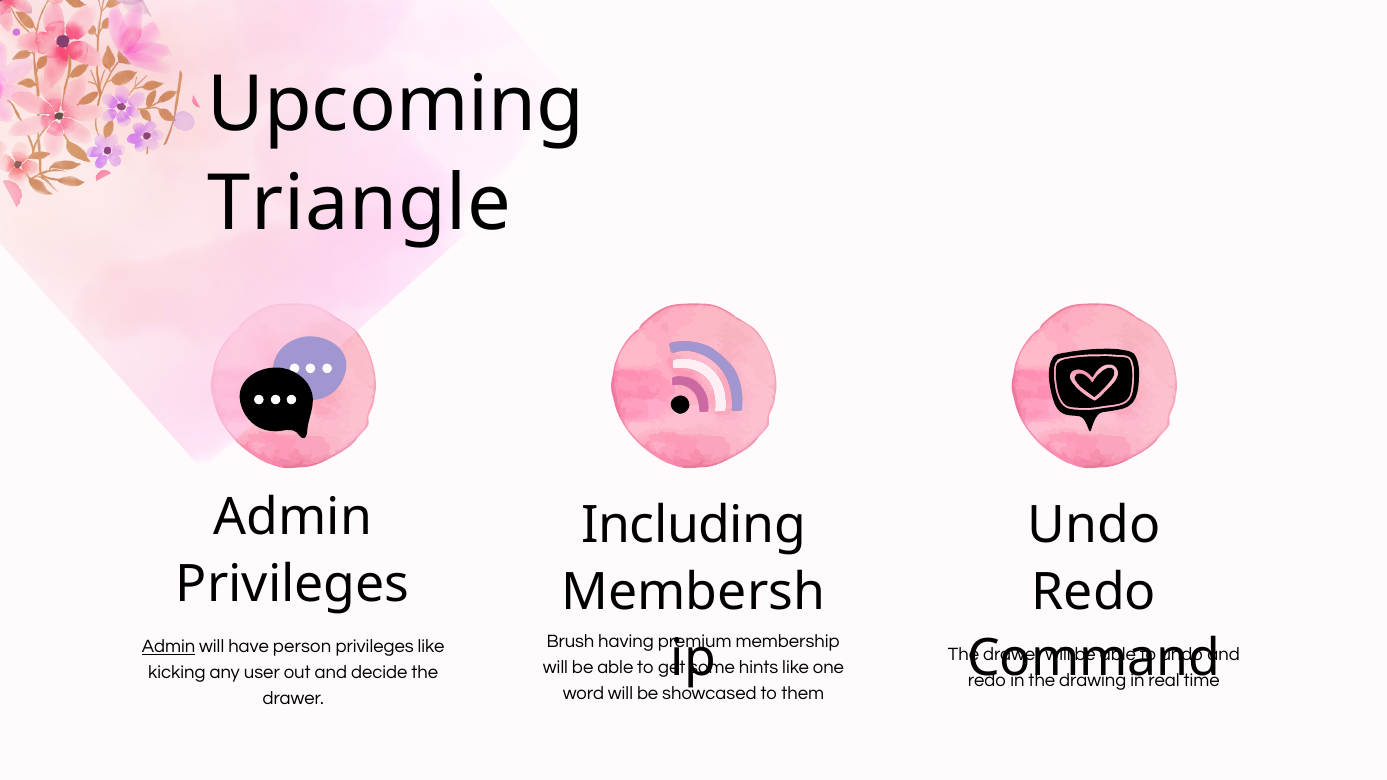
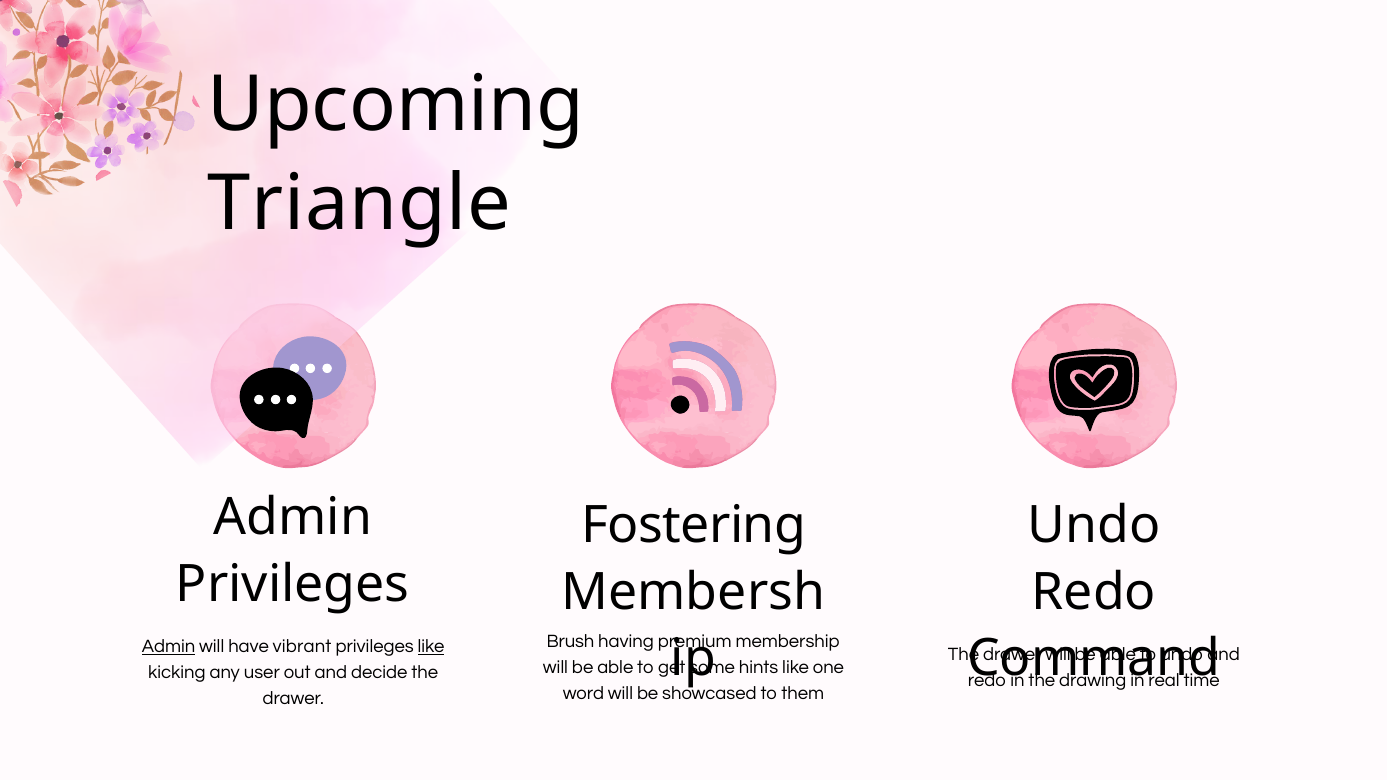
Including: Including -> Fostering
person: person -> vibrant
like at (431, 647) underline: none -> present
